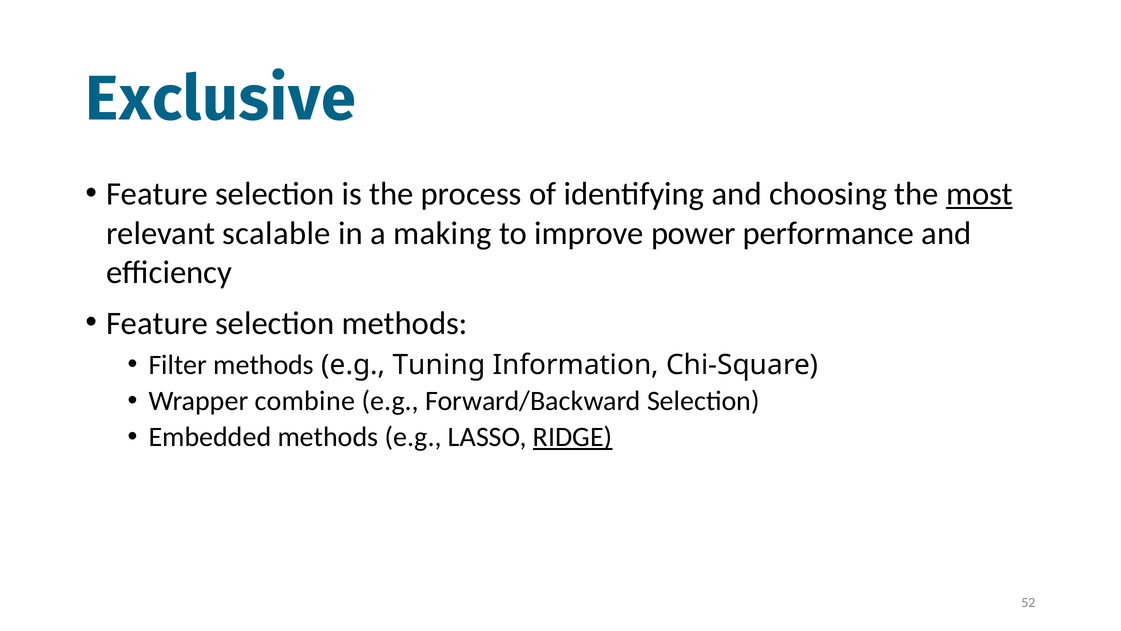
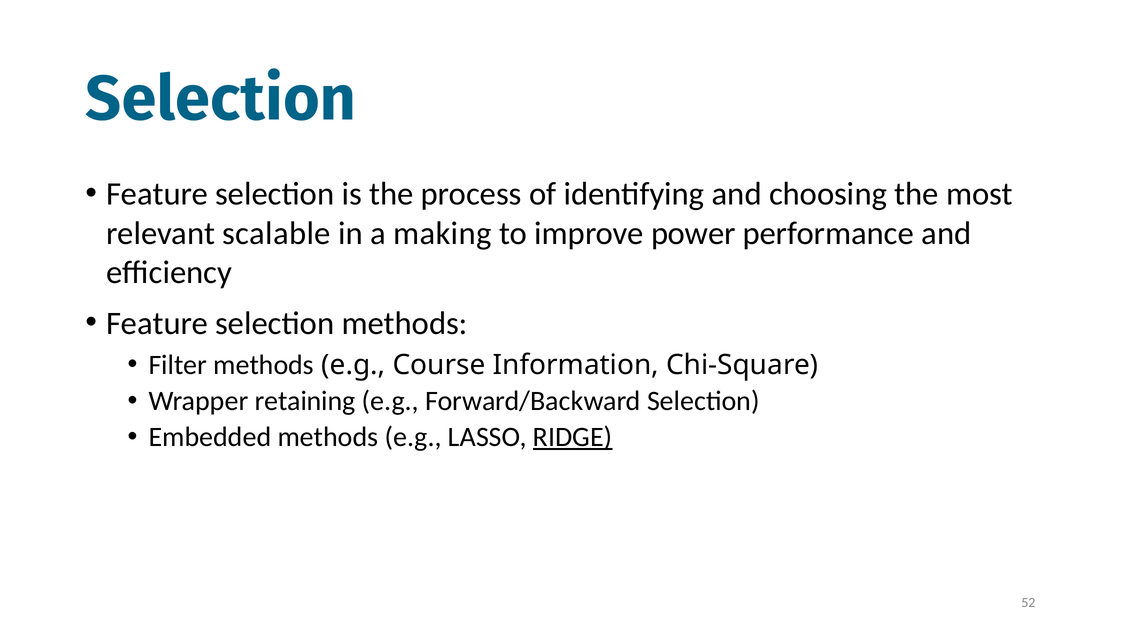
Exclusive at (221, 99): Exclusive -> Selection
most underline: present -> none
Tuning: Tuning -> Course
combine: combine -> retaining
